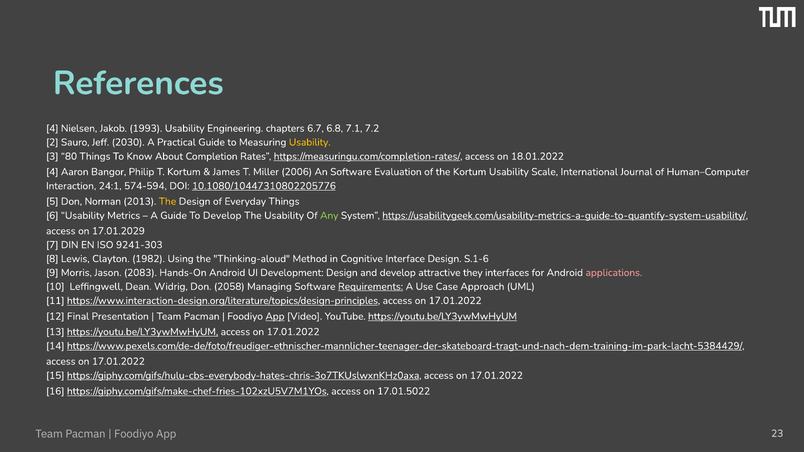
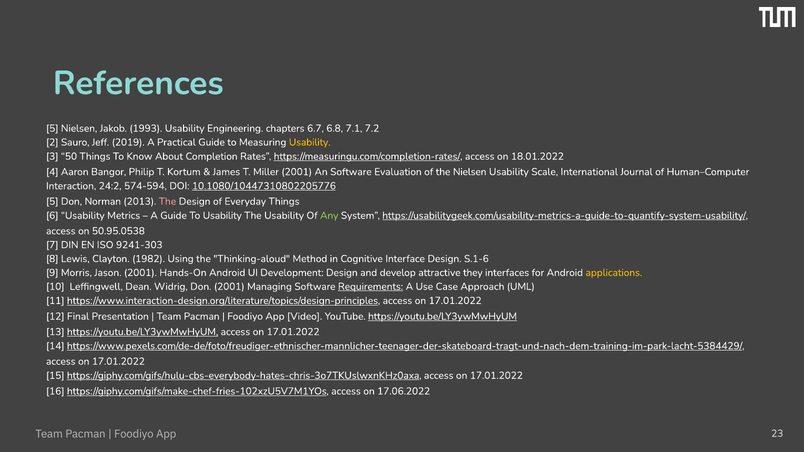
4 at (52, 128): 4 -> 5
2030: 2030 -> 2019
80: 80 -> 50
Miller 2006: 2006 -> 2001
the Kortum: Kortum -> Nielsen
24:1: 24:1 -> 24:2
The at (168, 202) colour: yellow -> pink
To Develop: Develop -> Usability
17.01.2029: 17.01.2029 -> 50.95.0538
Jason 2083: 2083 -> 2001
applications colour: pink -> yellow
Don 2058: 2058 -> 2001
App at (275, 317) underline: present -> none
17.01.5022: 17.01.5022 -> 17.06.2022
